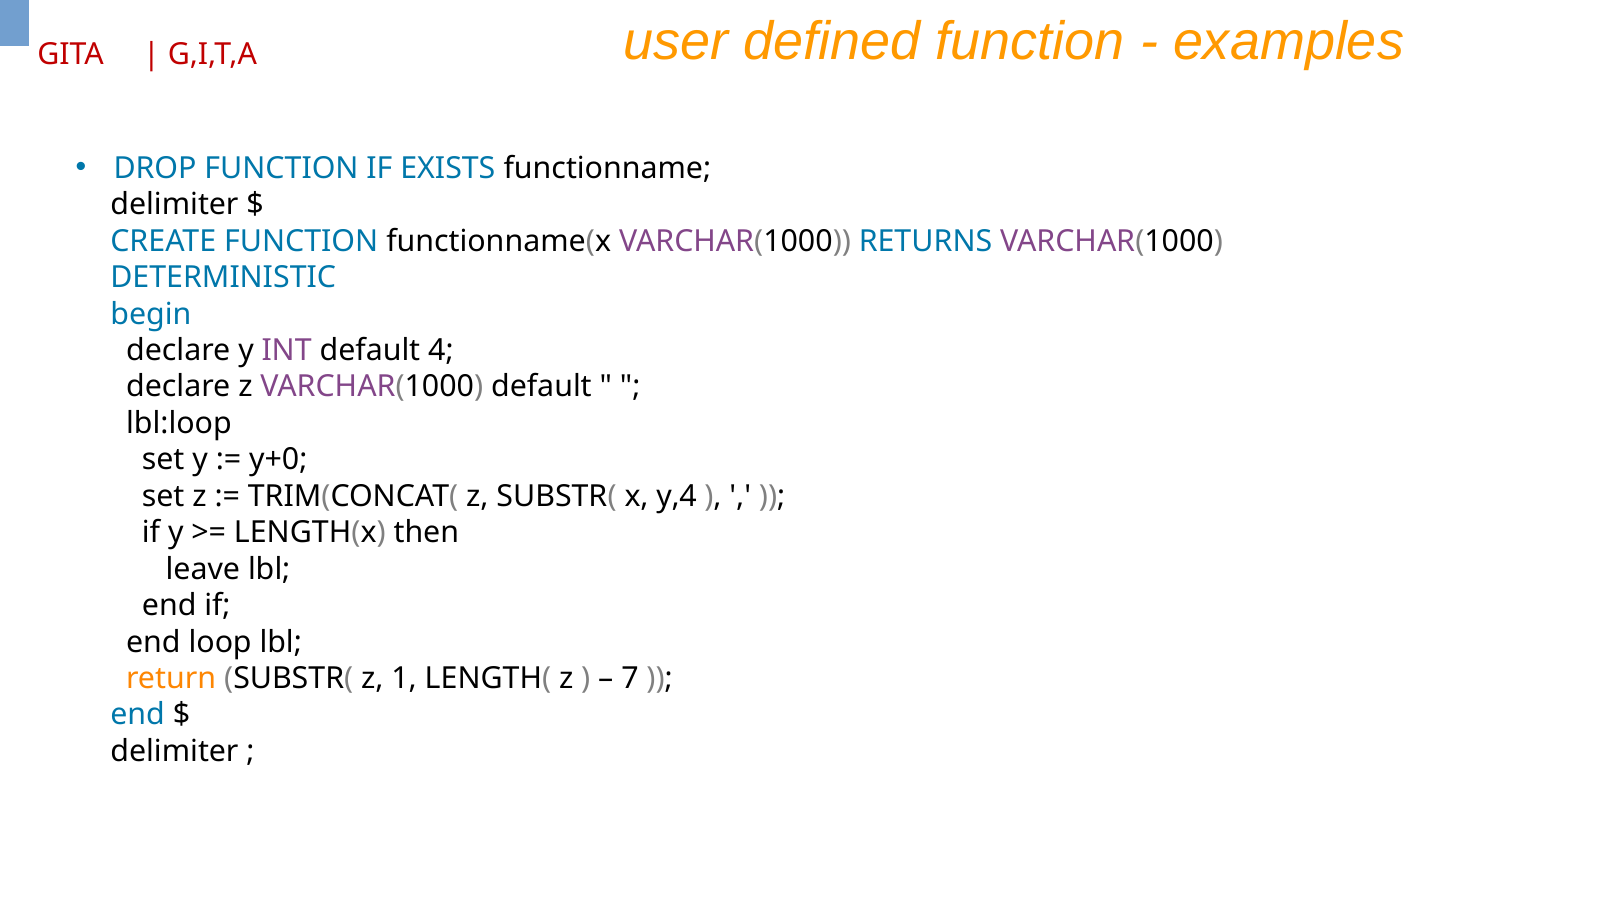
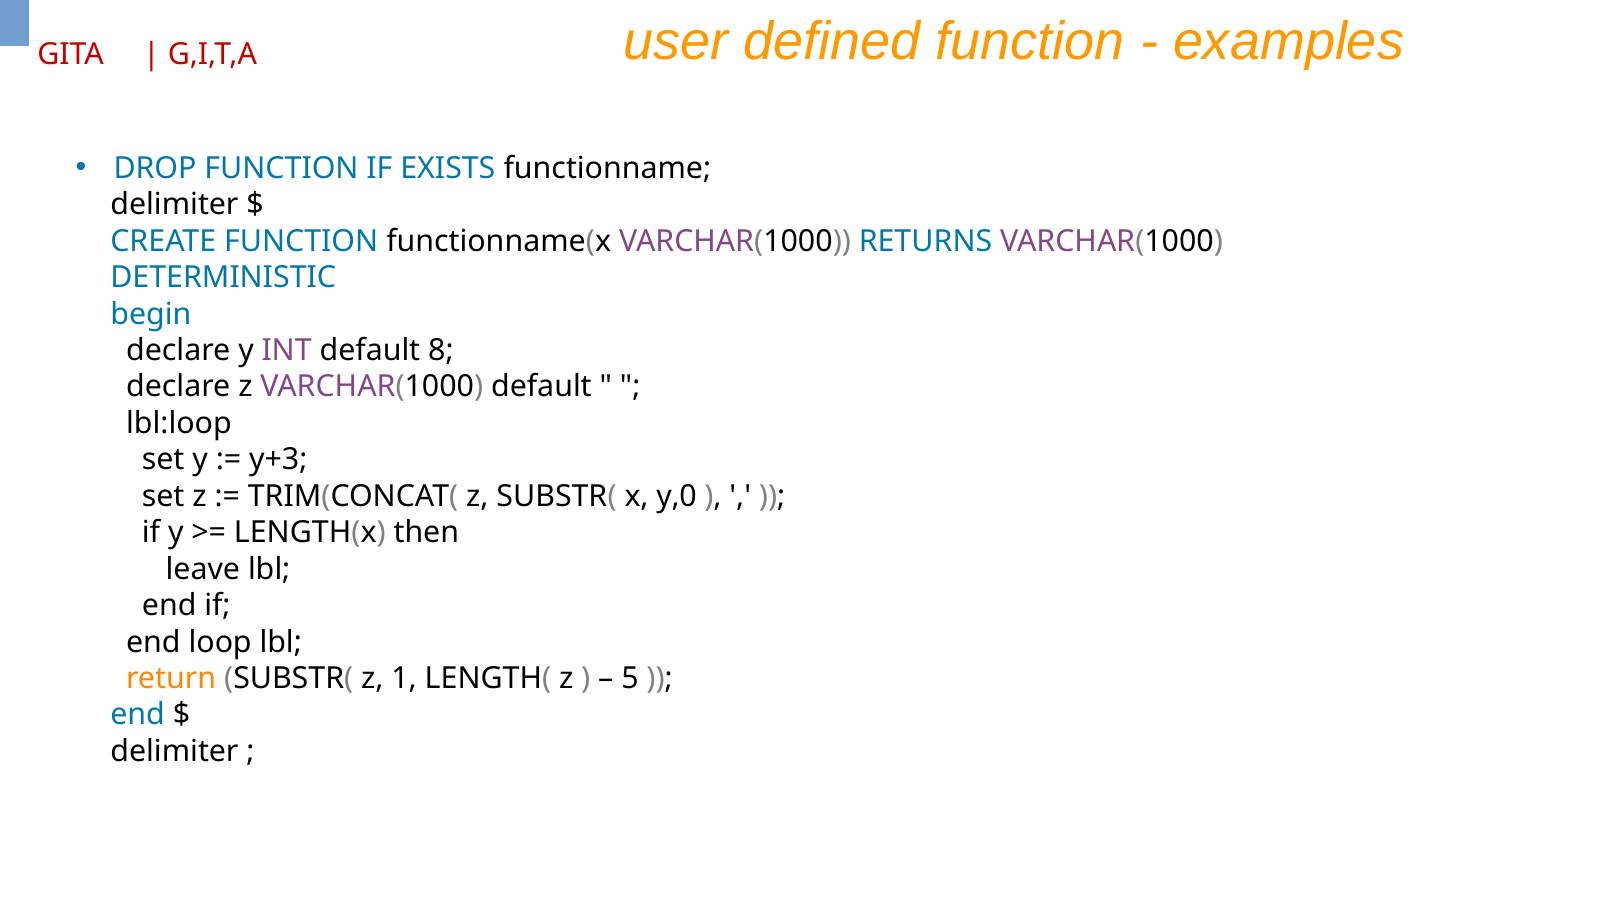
4: 4 -> 8
y+0: y+0 -> y+3
y,4: y,4 -> y,0
7: 7 -> 5
